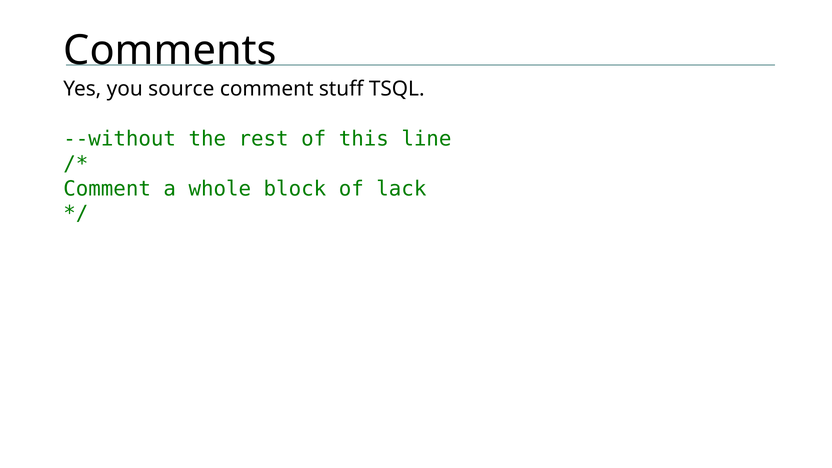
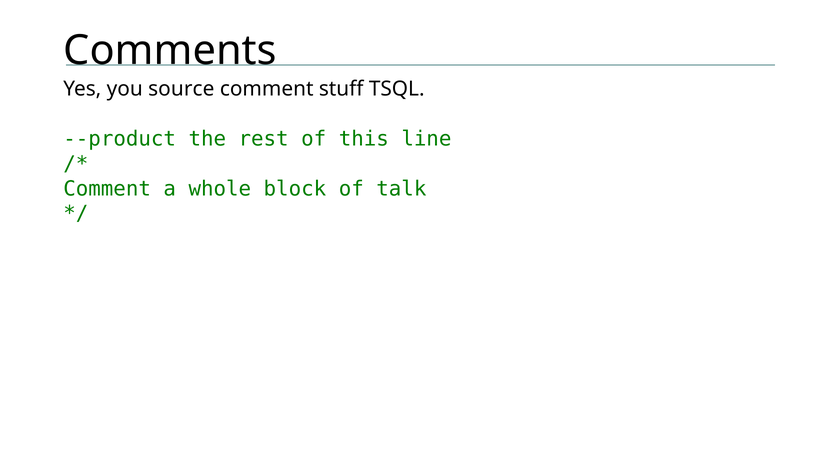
--without: --without -> --product
lack: lack -> talk
